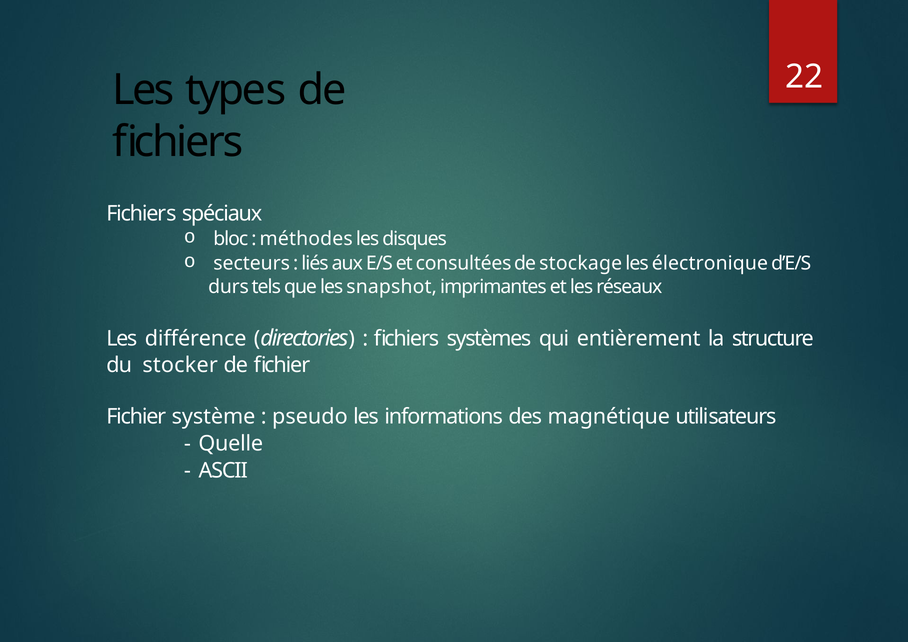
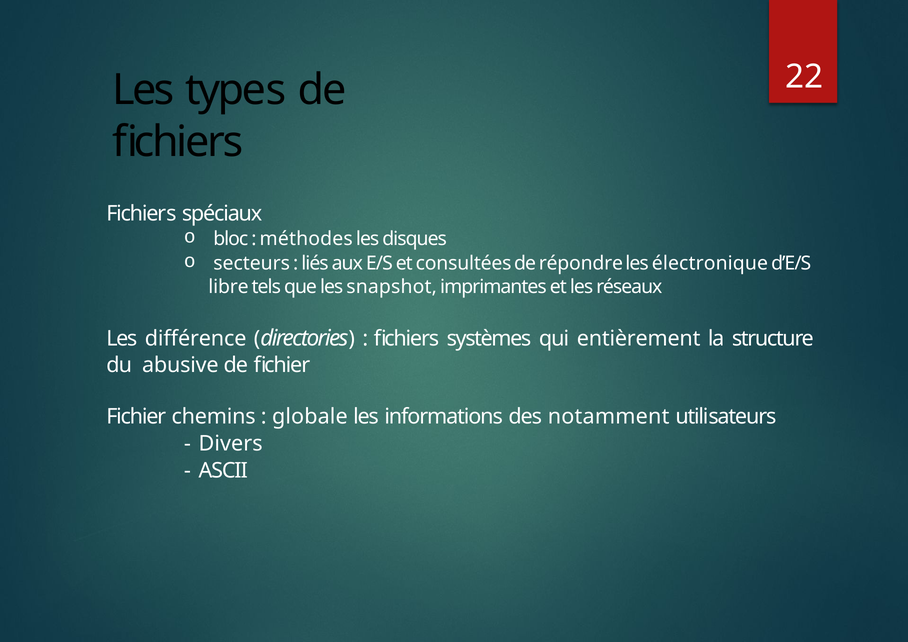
stockage: stockage -> répondre
durs: durs -> libre
stocker: stocker -> abusive
système: système -> chemins
pseudo: pseudo -> globale
magnétique: magnétique -> notamment
Quelle: Quelle -> Divers
